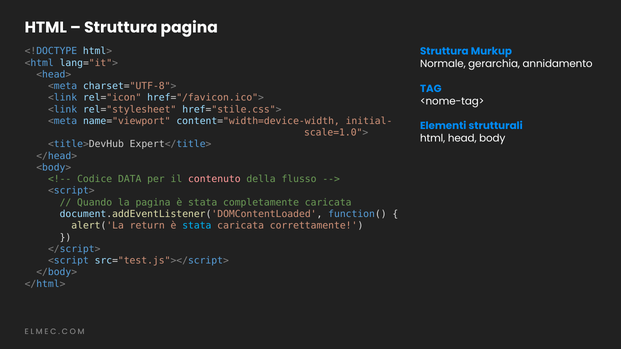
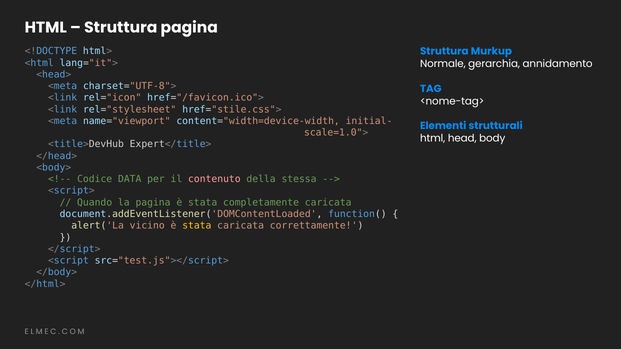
flusso: flusso -> stessa
return: return -> vicino
stata at (197, 226) colour: light blue -> yellow
